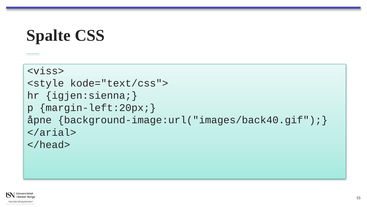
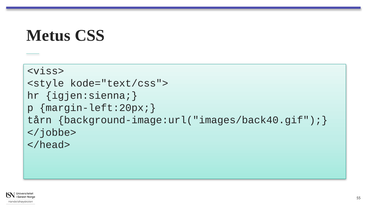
Spalte: Spalte -> Metus
åpne: åpne -> tårn
</arial>: </arial> -> </jobbe>
